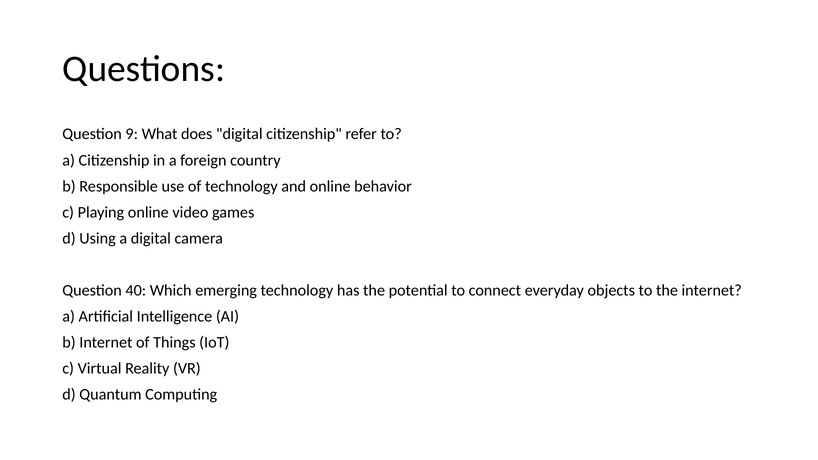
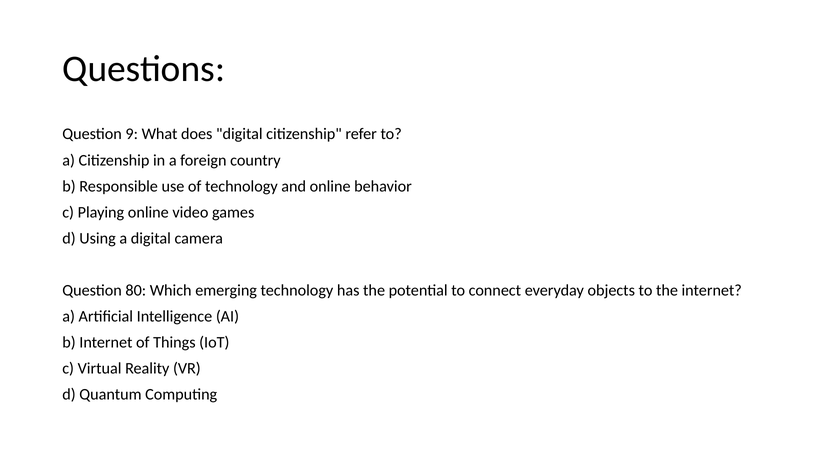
40: 40 -> 80
